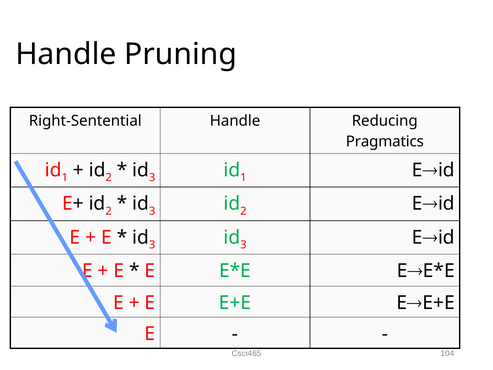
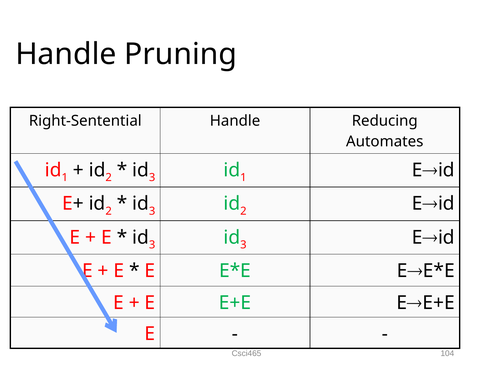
Pragmatics: Pragmatics -> Automates
